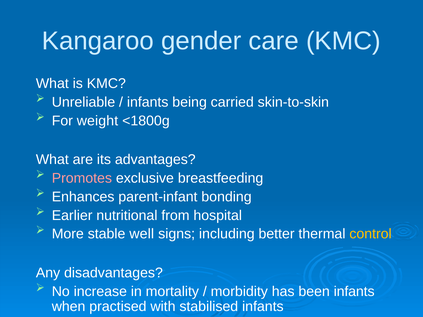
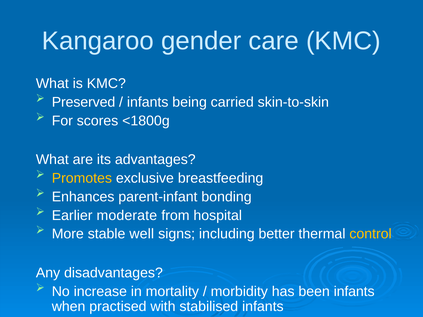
Unreliable: Unreliable -> Preserved
weight: weight -> scores
Promotes colour: pink -> yellow
nutritional: nutritional -> moderate
